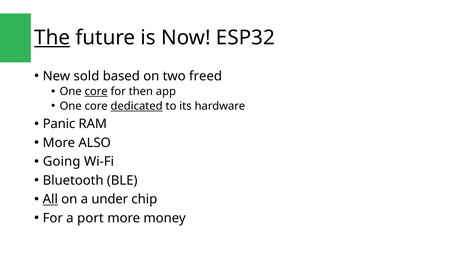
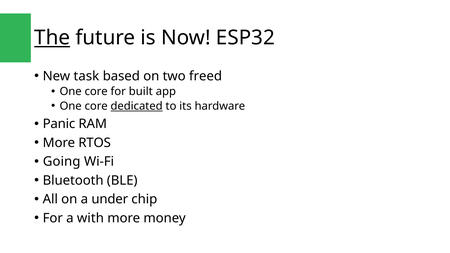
sold: sold -> task
core at (96, 92) underline: present -> none
then: then -> built
ALSO: ALSO -> RTOS
All underline: present -> none
port: port -> with
